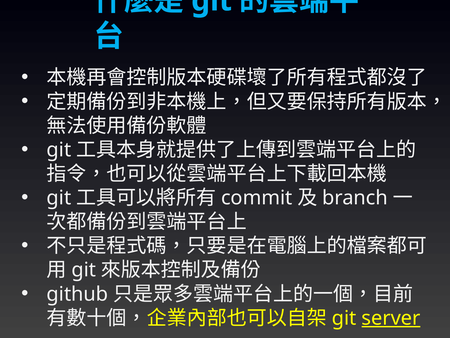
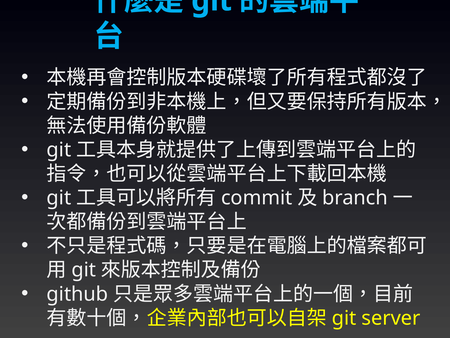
server underline: present -> none
